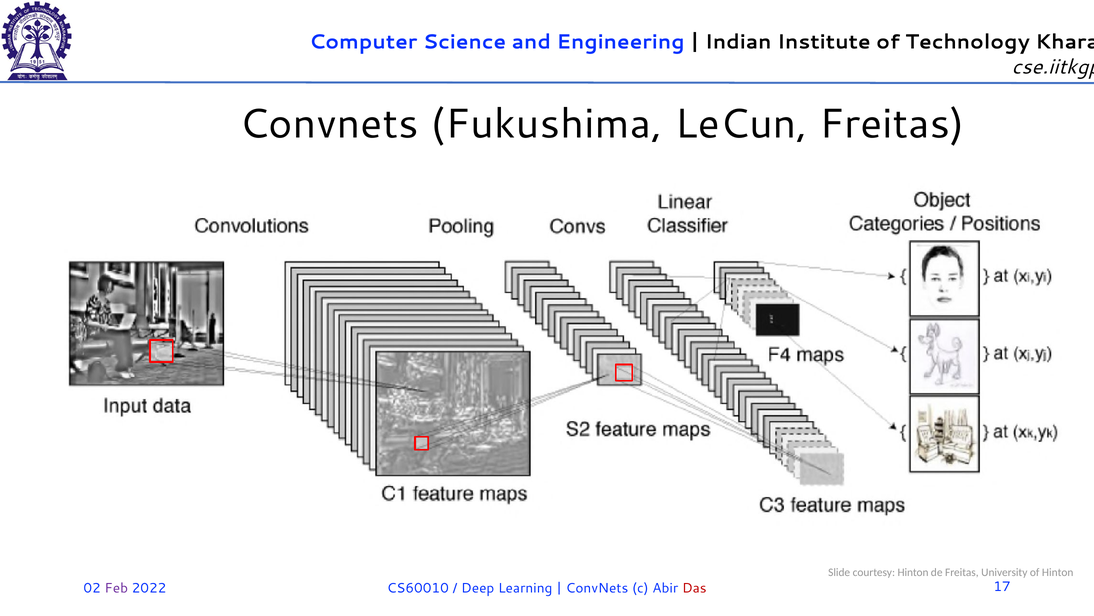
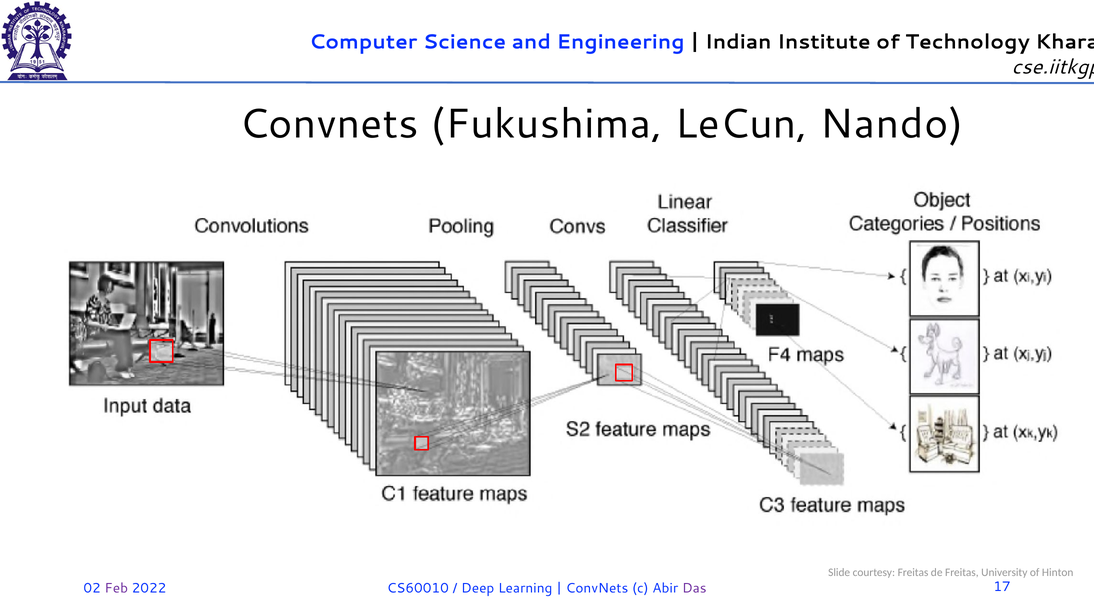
LeCun Freitas: Freitas -> Nando
courtesy Hinton: Hinton -> Freitas
Das colour: red -> purple
